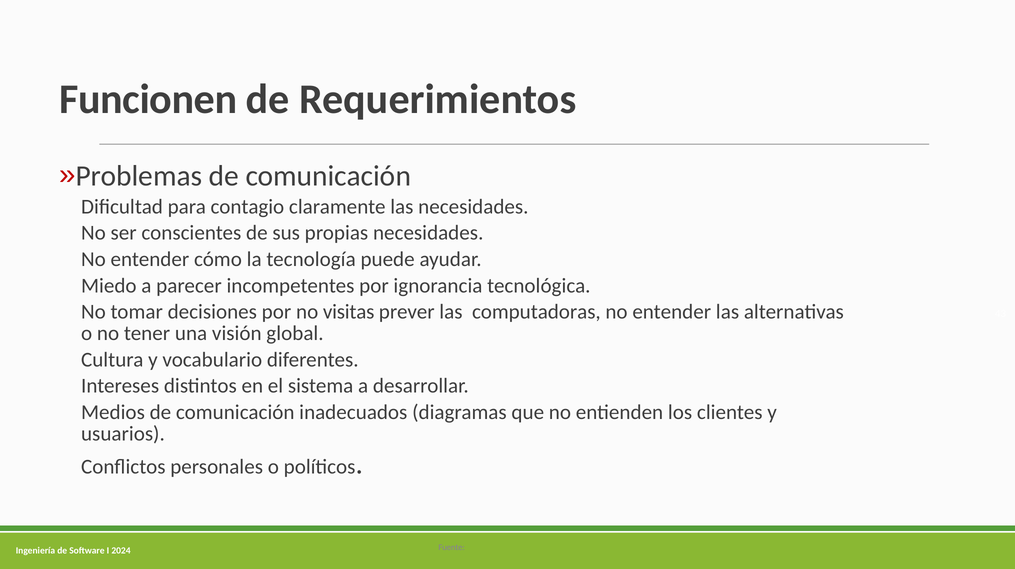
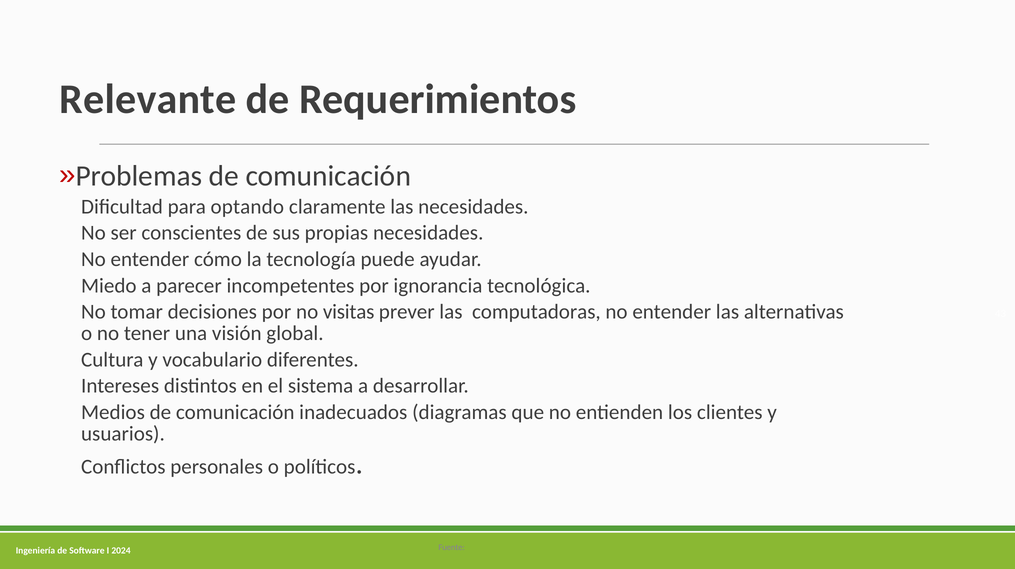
Funcionen: Funcionen -> Relevante
contagio: contagio -> optando
